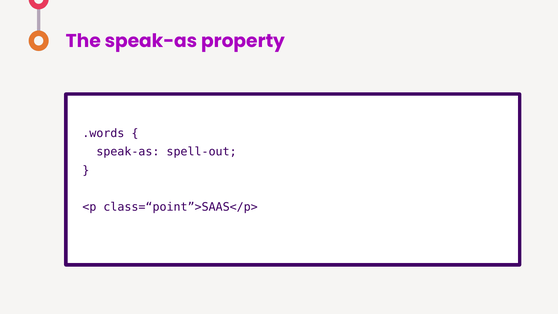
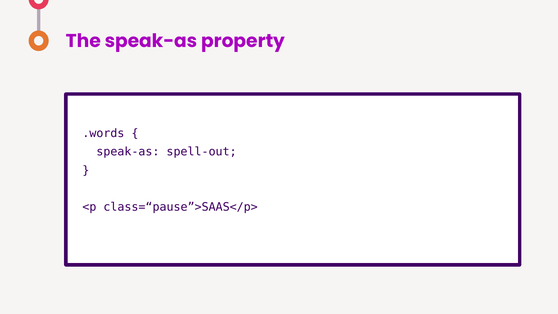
class=“point”>SAAS</p>: class=“point”>SAAS</p> -> class=“pause”>SAAS</p>
